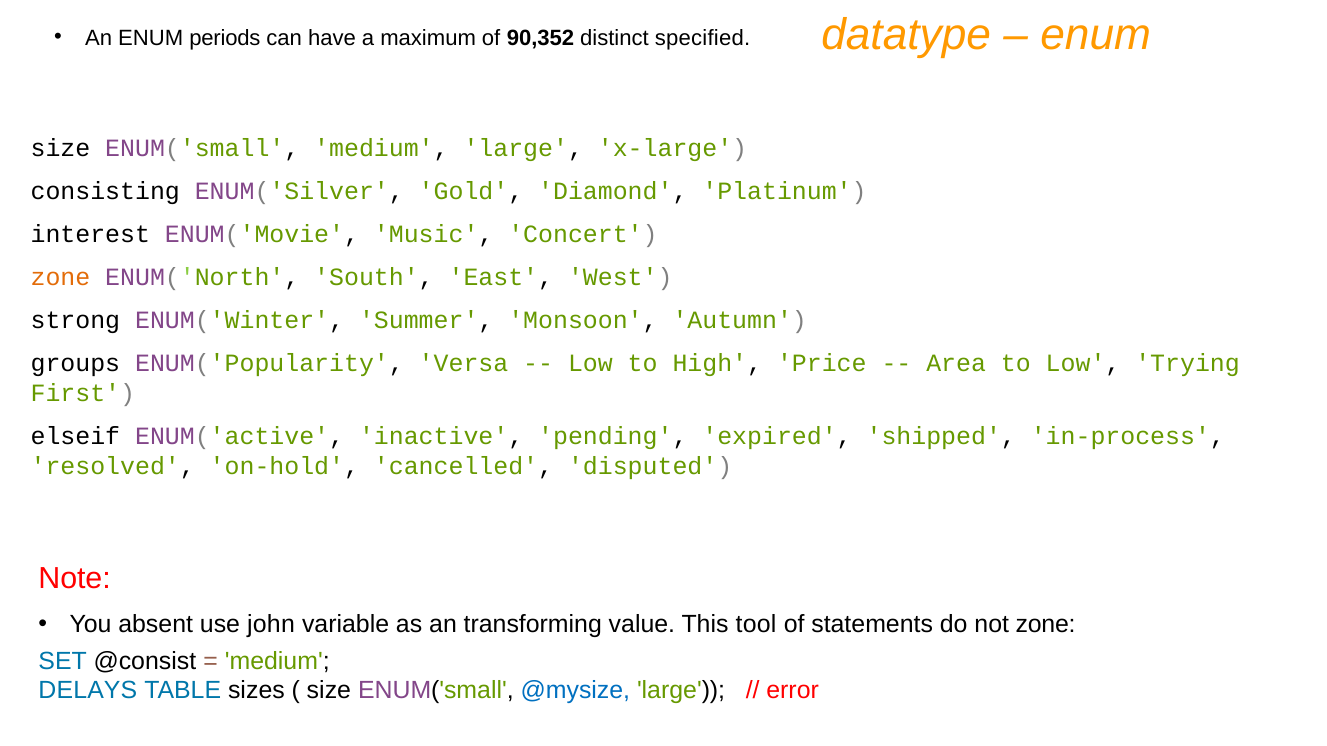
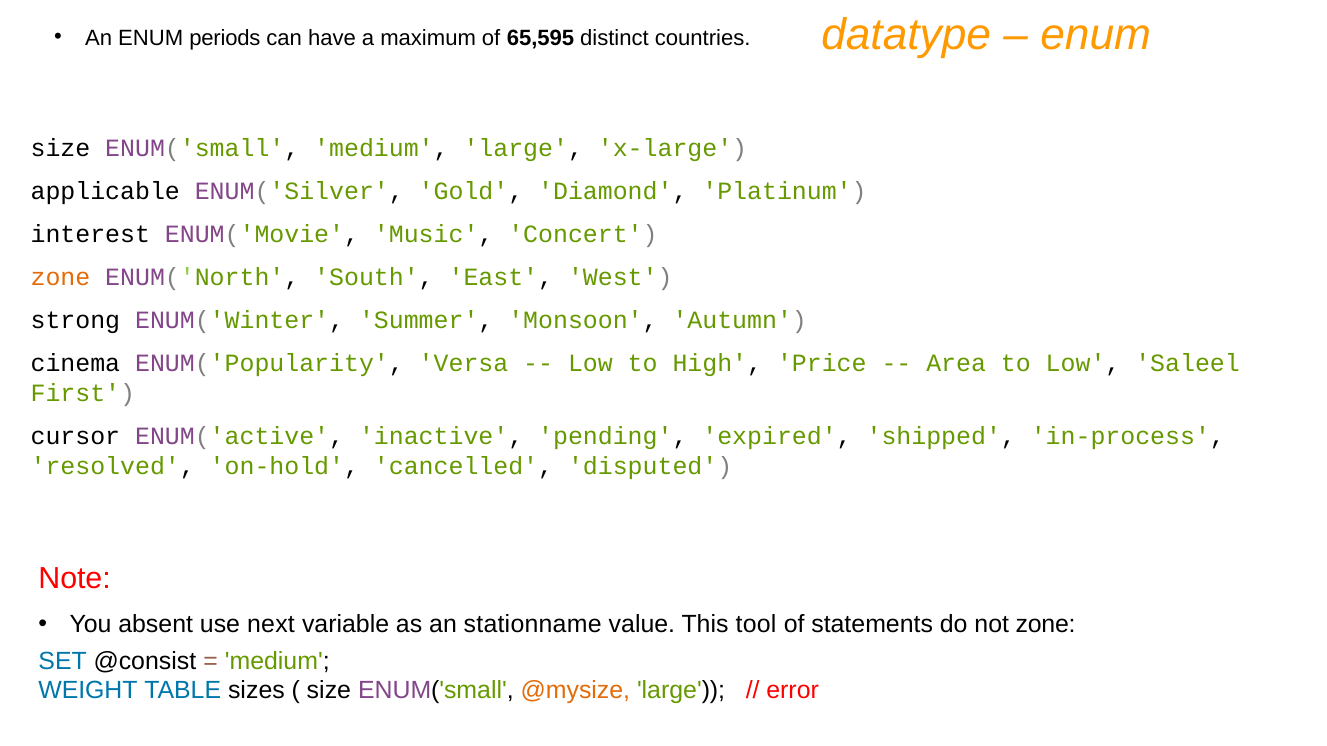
90,352: 90,352 -> 65,595
specified: specified -> countries
consisting: consisting -> applicable
groups: groups -> cinema
Trying: Trying -> Saleel
elseif: elseif -> cursor
john: john -> next
transforming: transforming -> stationname
DELAYS: DELAYS -> WEIGHT
@mysize colour: blue -> orange
